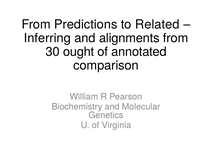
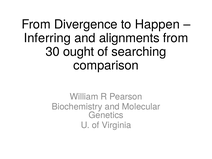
Predictions: Predictions -> Divergence
Related: Related -> Happen
annotated: annotated -> searching
